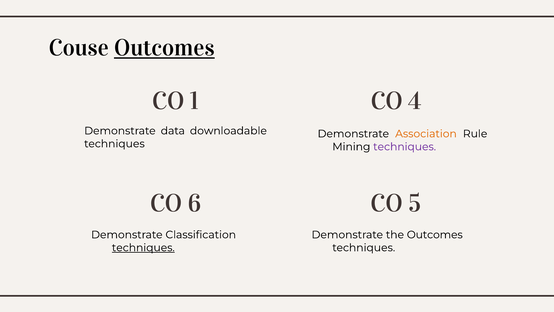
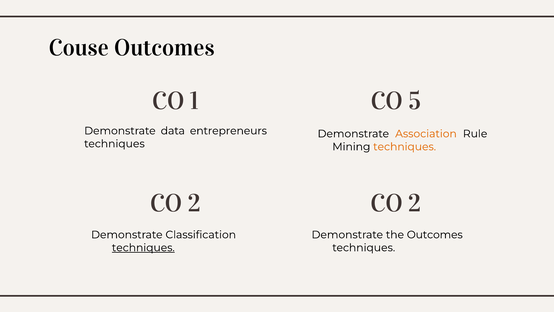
Outcomes at (164, 48) underline: present -> none
4: 4 -> 5
downloadable: downloadable -> entrepreneurs
techniques at (405, 147) colour: purple -> orange
6 at (195, 203): 6 -> 2
5 at (415, 203): 5 -> 2
